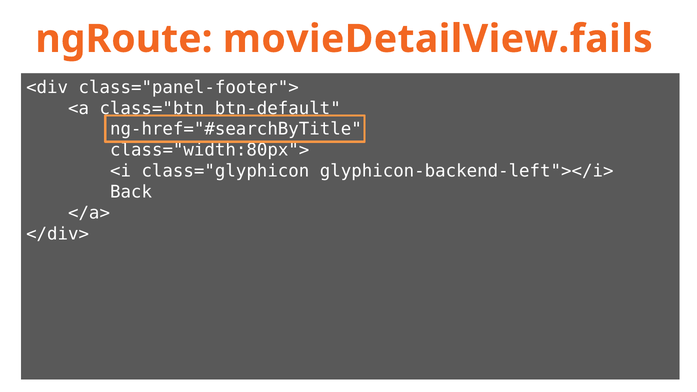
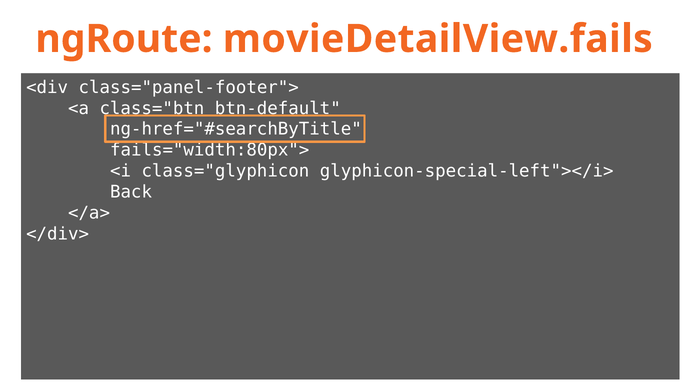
class="width:80px">: class="width:80px"> -> fails="width:80px">
glyphicon-backend-left"></i>: glyphicon-backend-left"></i> -> glyphicon-special-left"></i>
